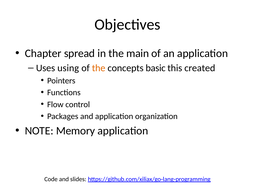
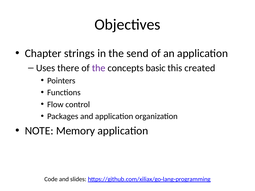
spread: spread -> strings
main: main -> send
using: using -> there
the at (99, 68) colour: orange -> purple
